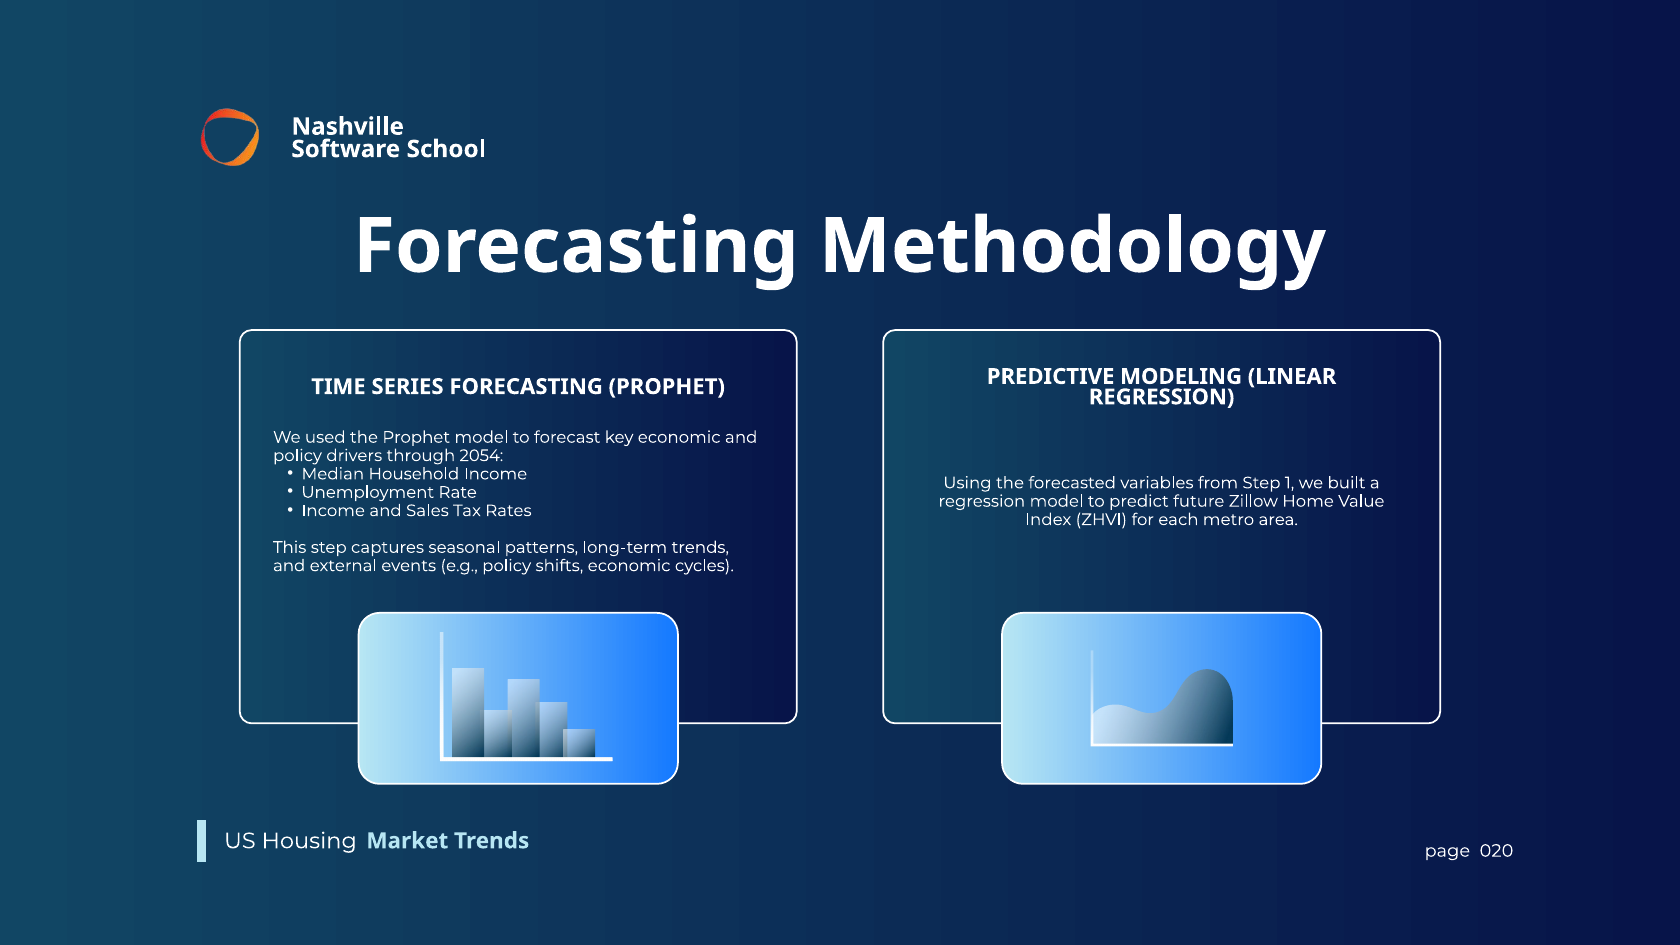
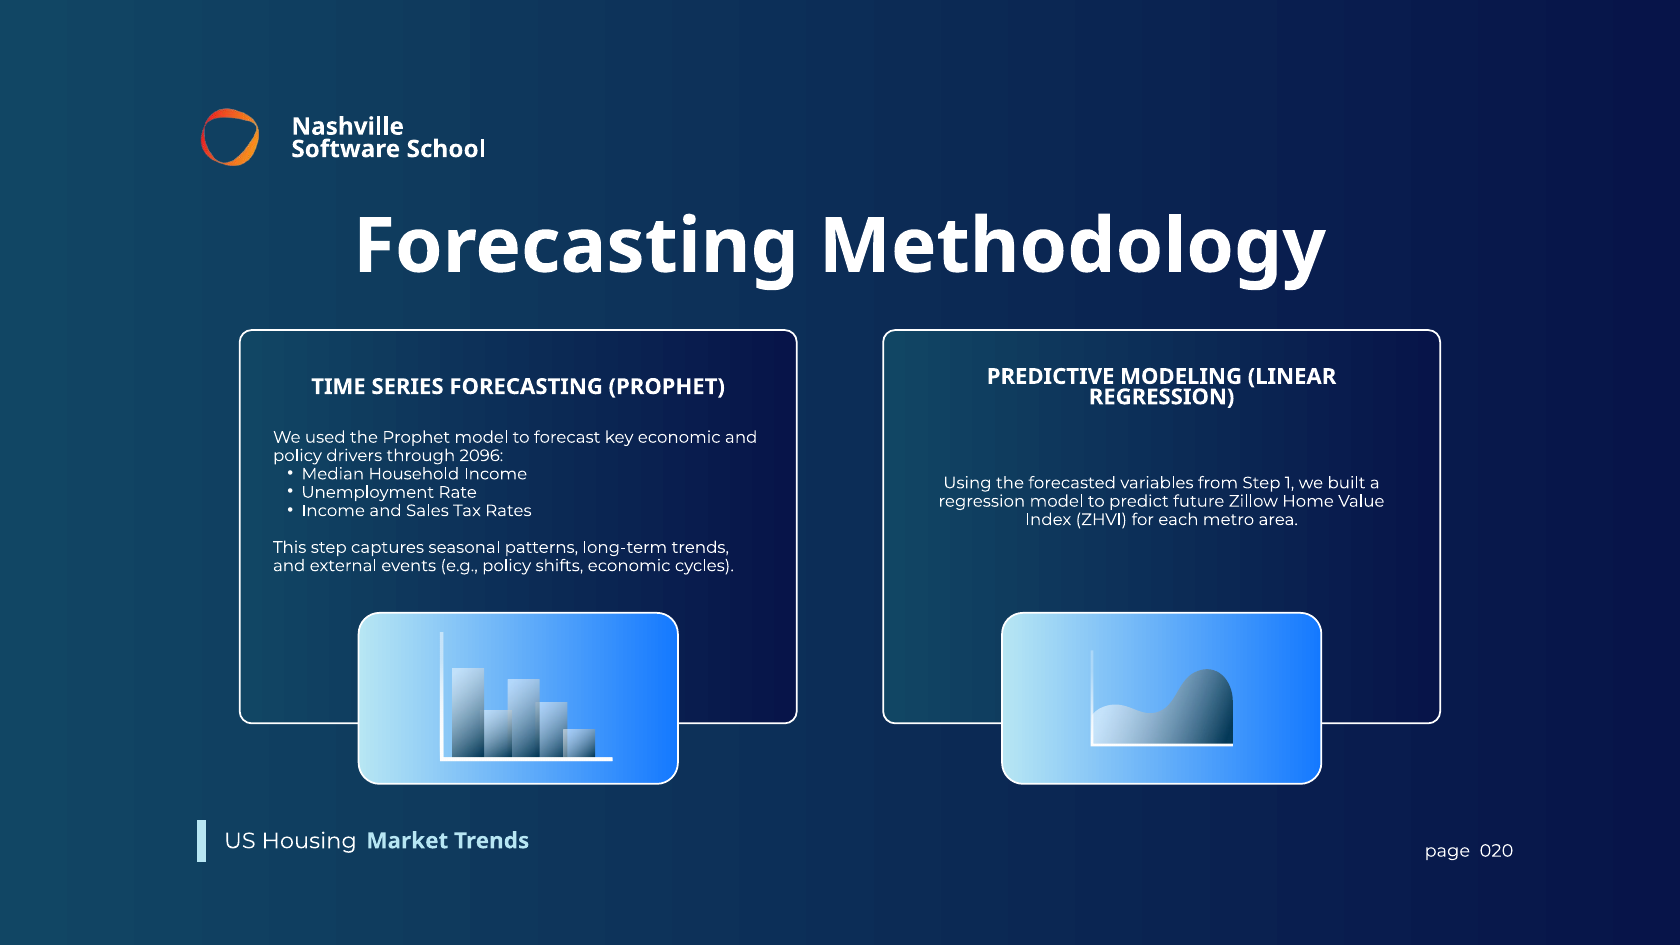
2054: 2054 -> 2096
